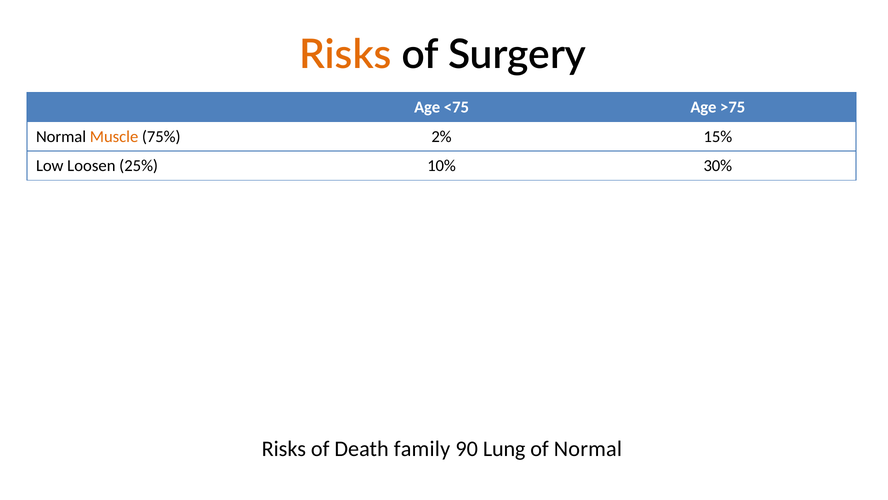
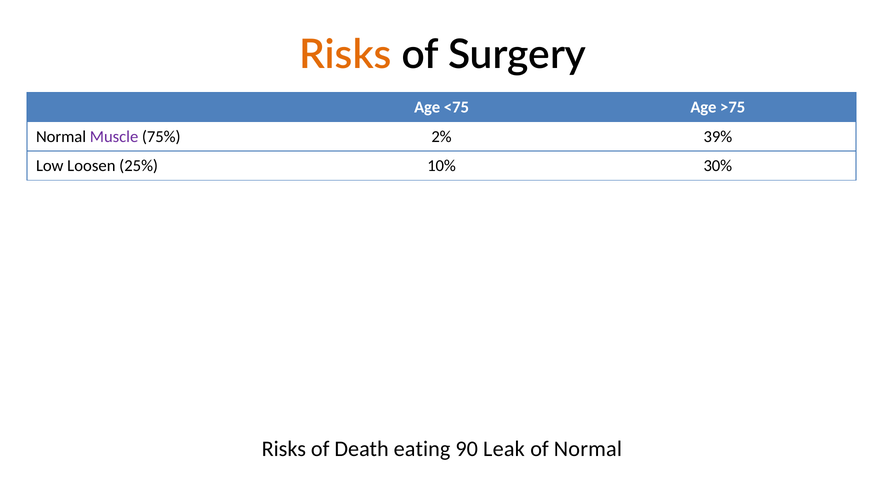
Muscle colour: orange -> purple
15%: 15% -> 39%
family: family -> eating
Lung: Lung -> Leak
